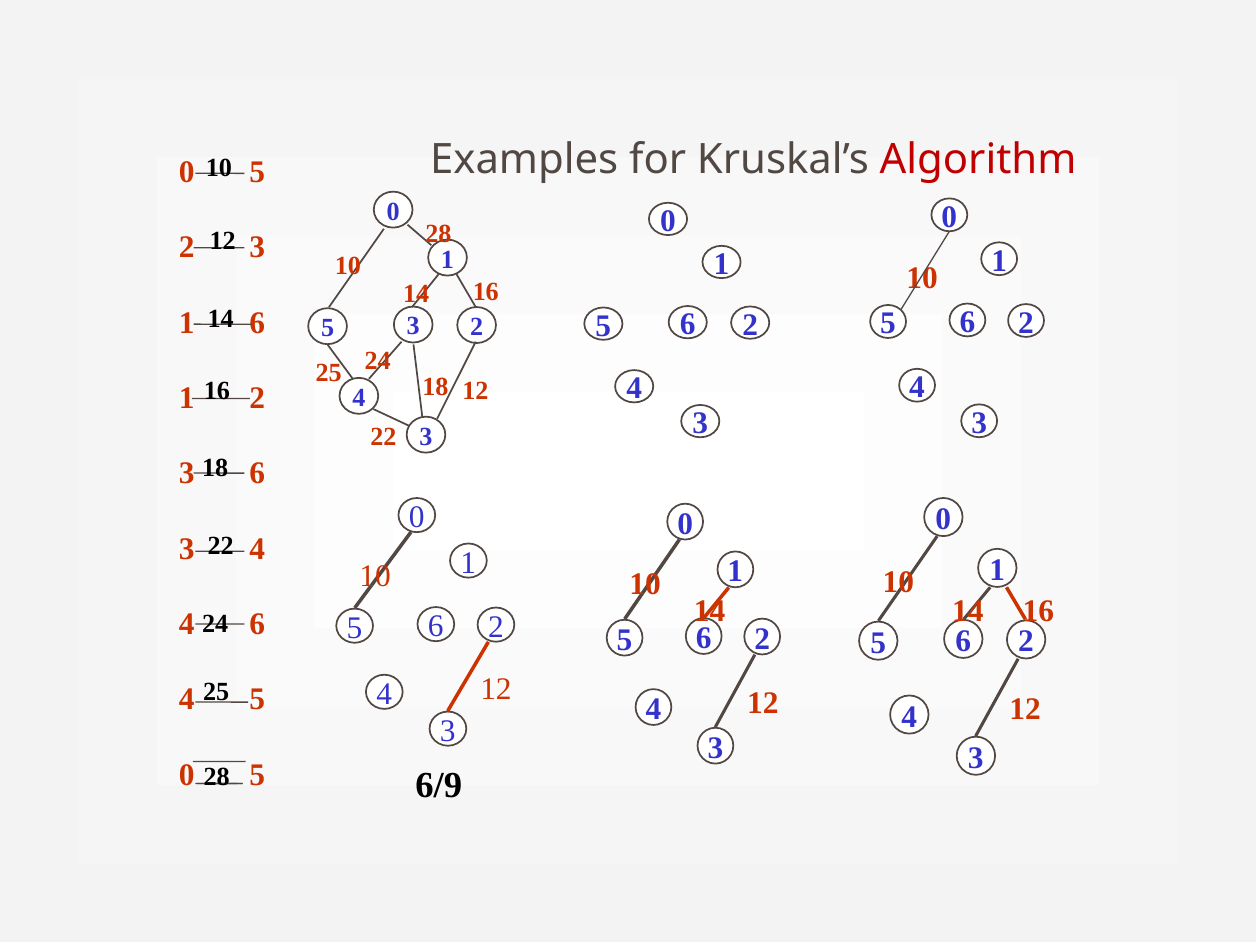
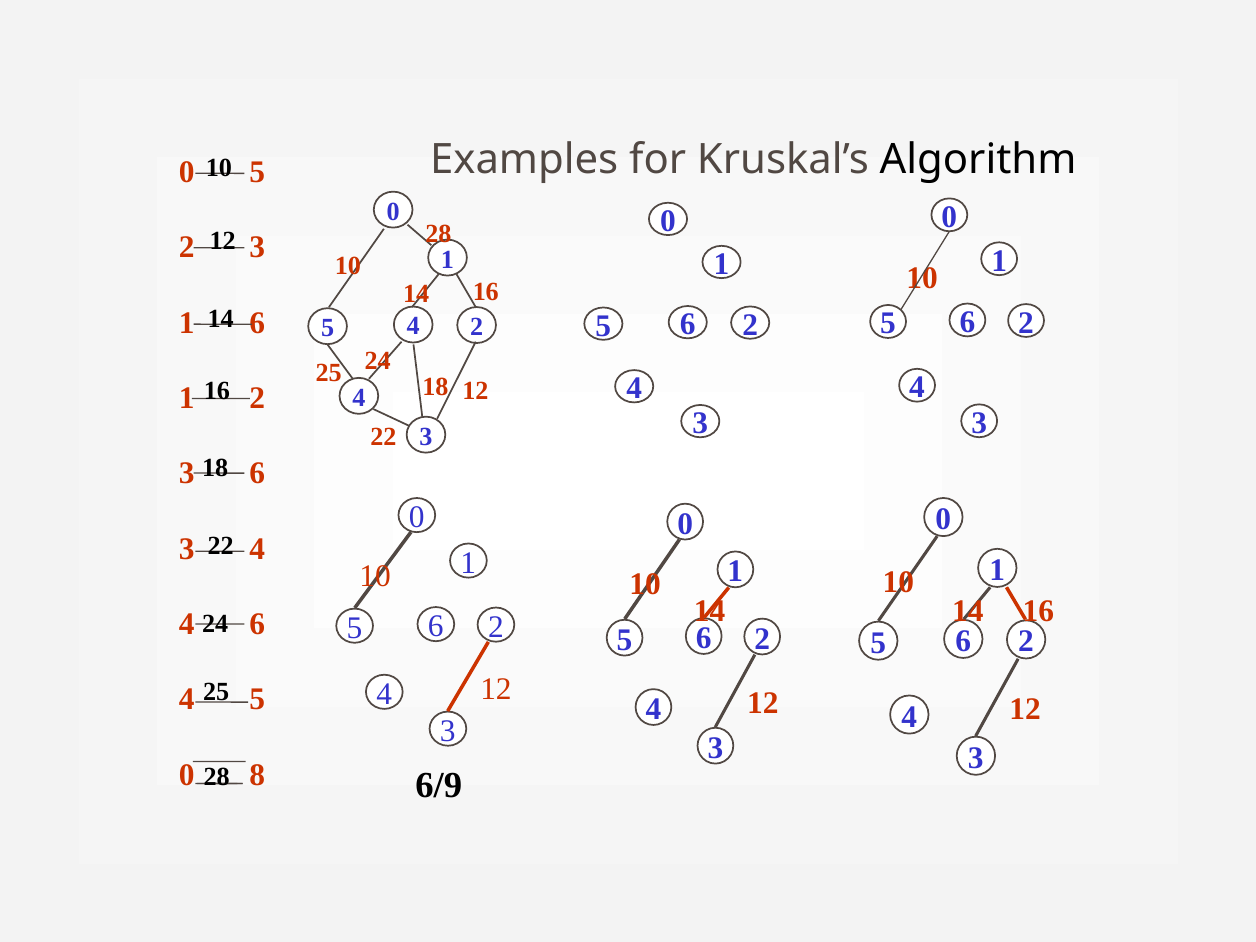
Algorithm colour: red -> black
5 3: 3 -> 4
5 at (257, 775): 5 -> 8
